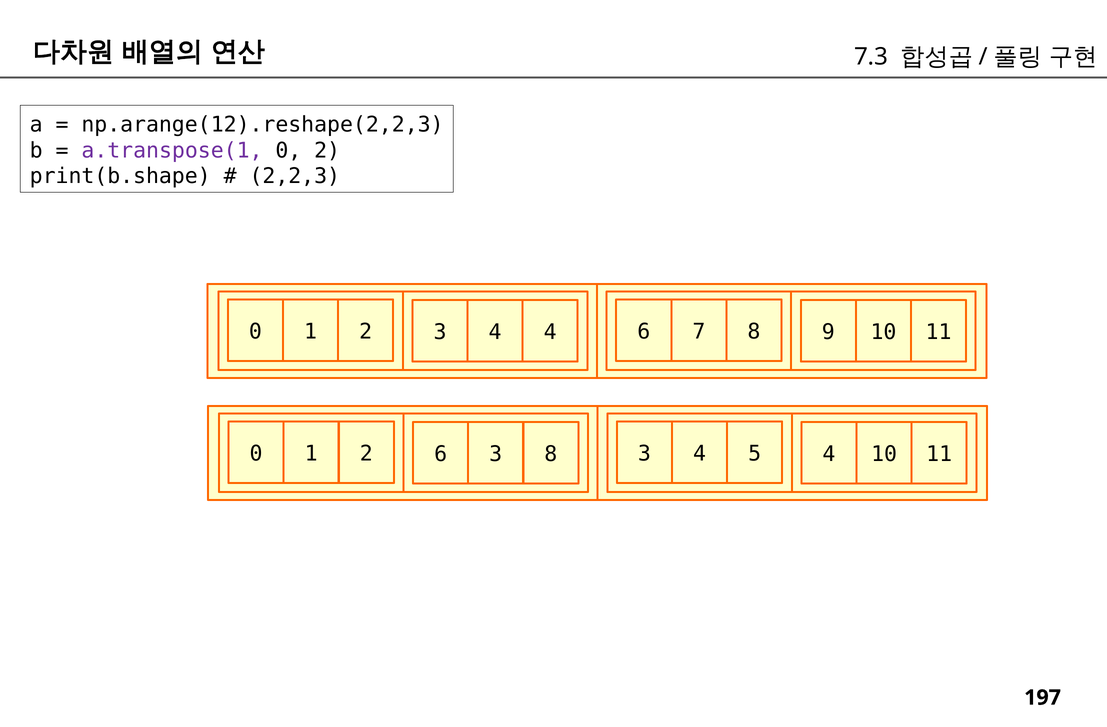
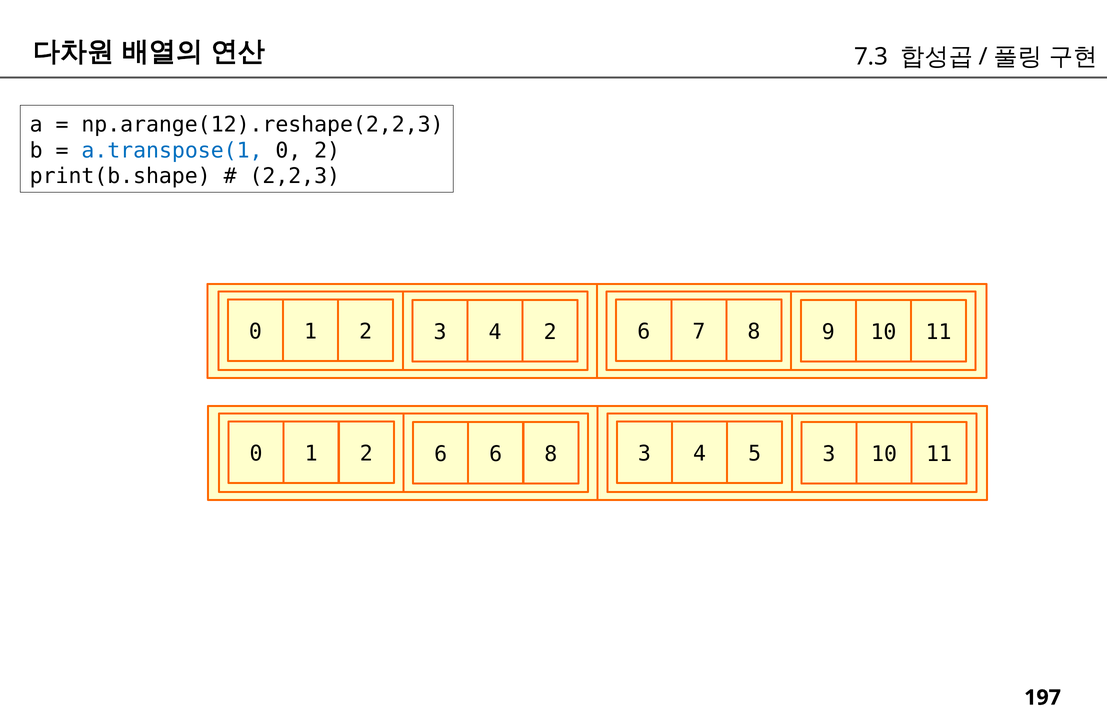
a.transpose(1 colour: purple -> blue
4 4: 4 -> 2
6 3: 3 -> 6
5 4: 4 -> 3
